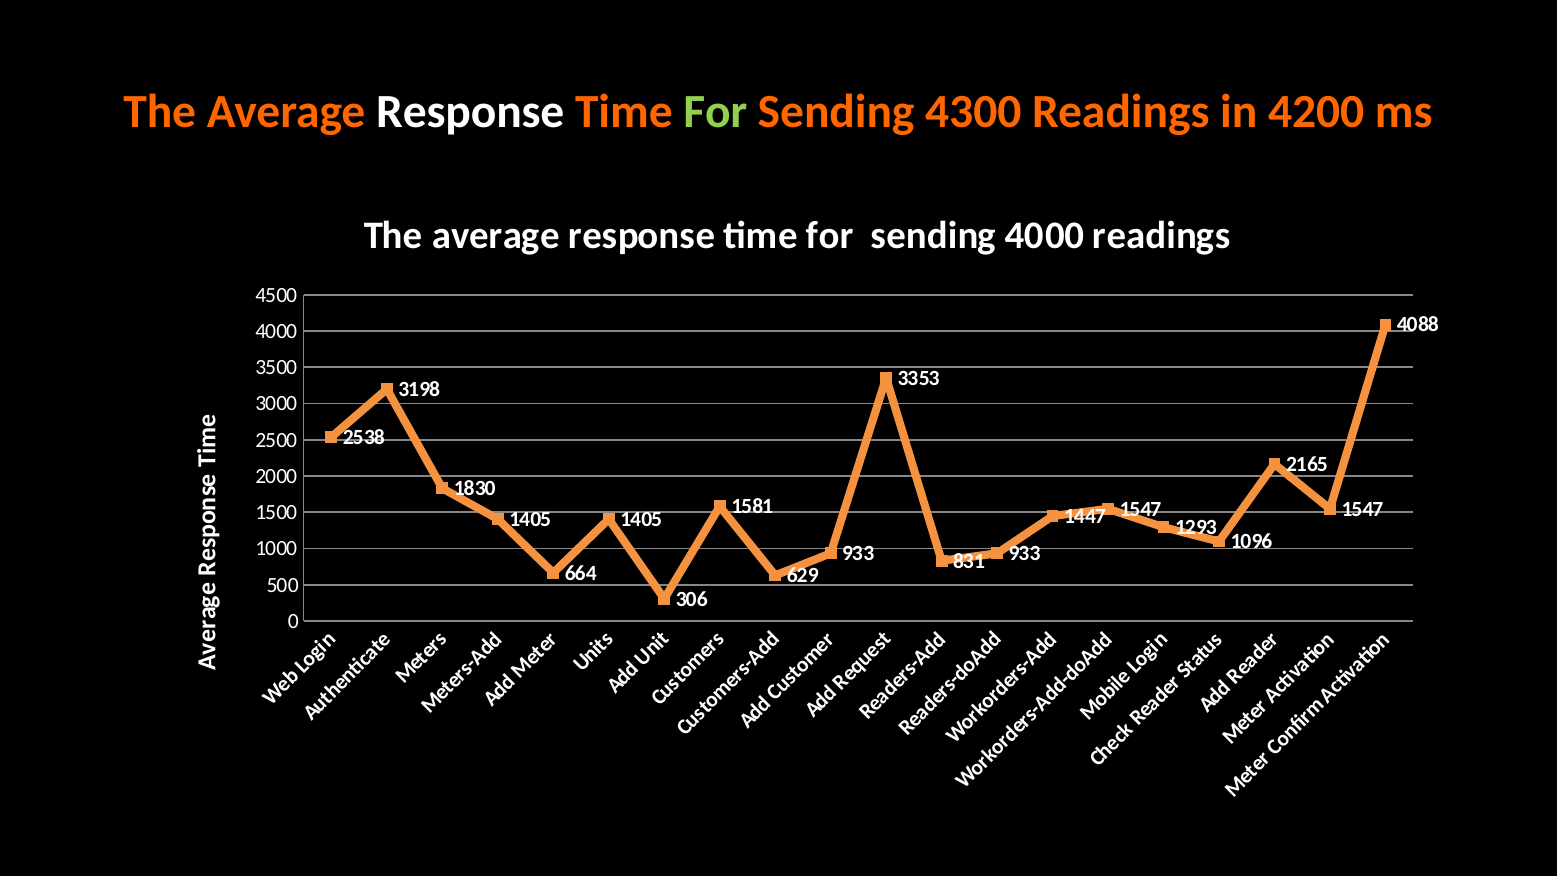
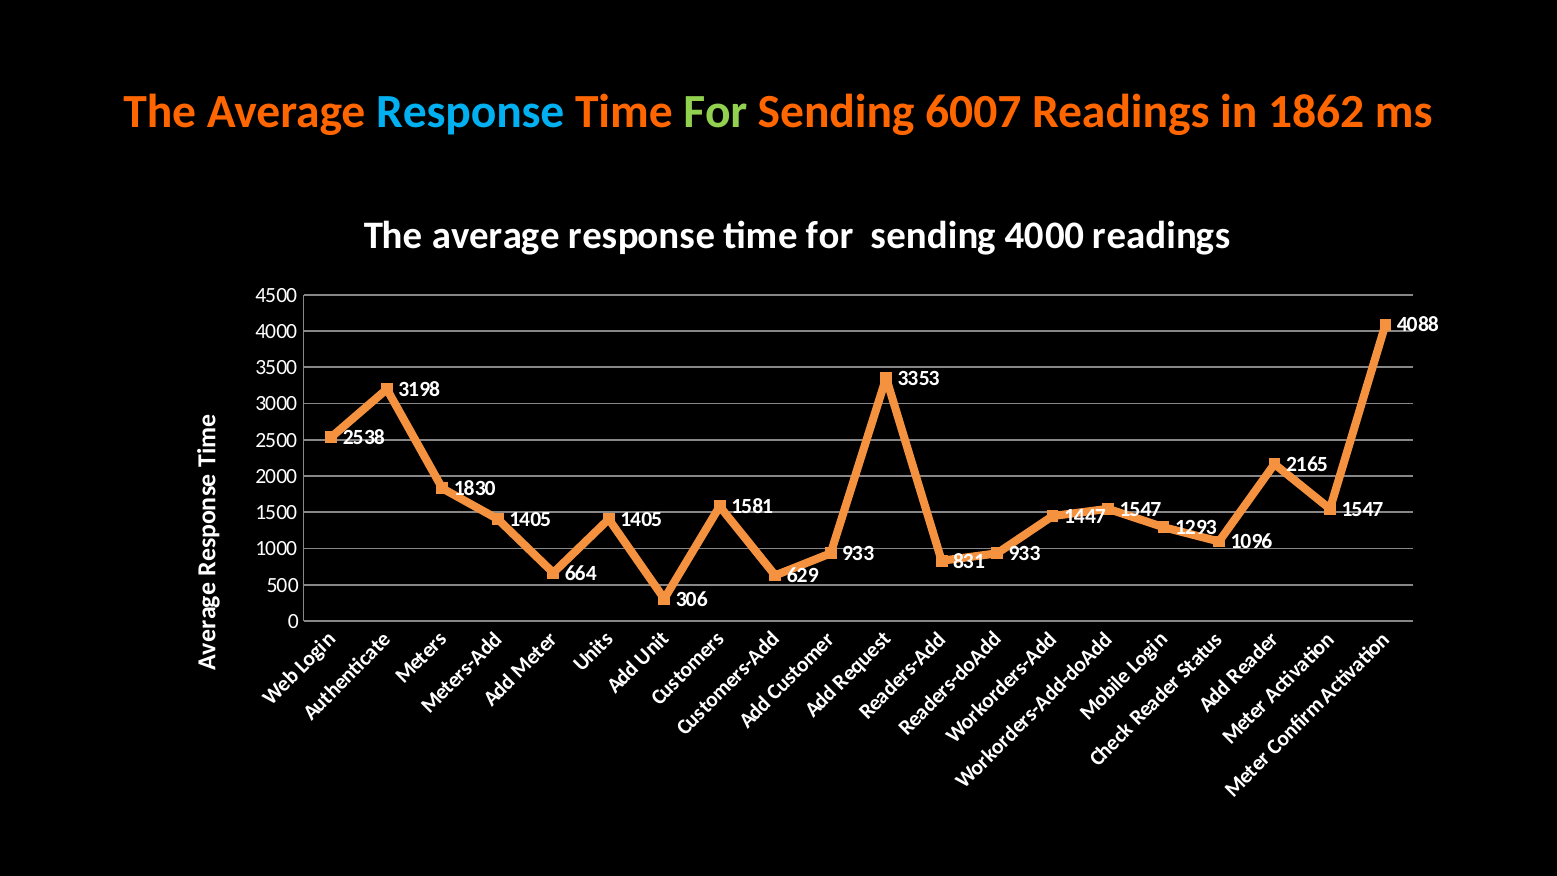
Response at (470, 111) colour: white -> light blue
4300: 4300 -> 6007
4200: 4200 -> 1862
